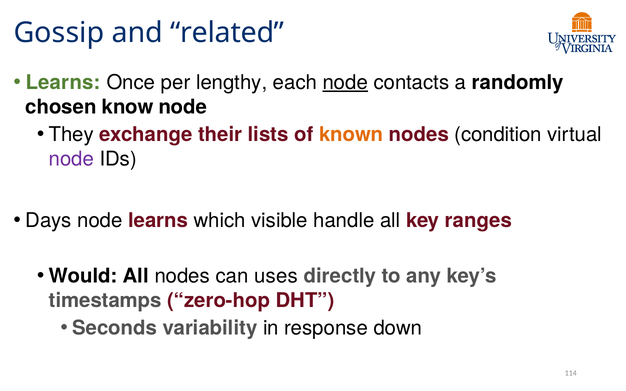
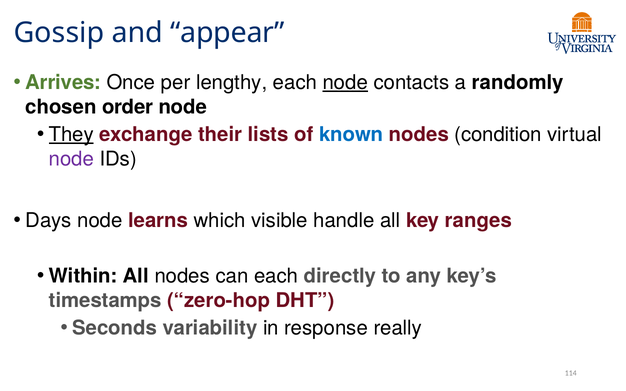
related: related -> appear
Learns at (63, 82): Learns -> Arrives
know: know -> order
They underline: none -> present
known colour: orange -> blue
Would: Would -> Within
can uses: uses -> each
down: down -> really
